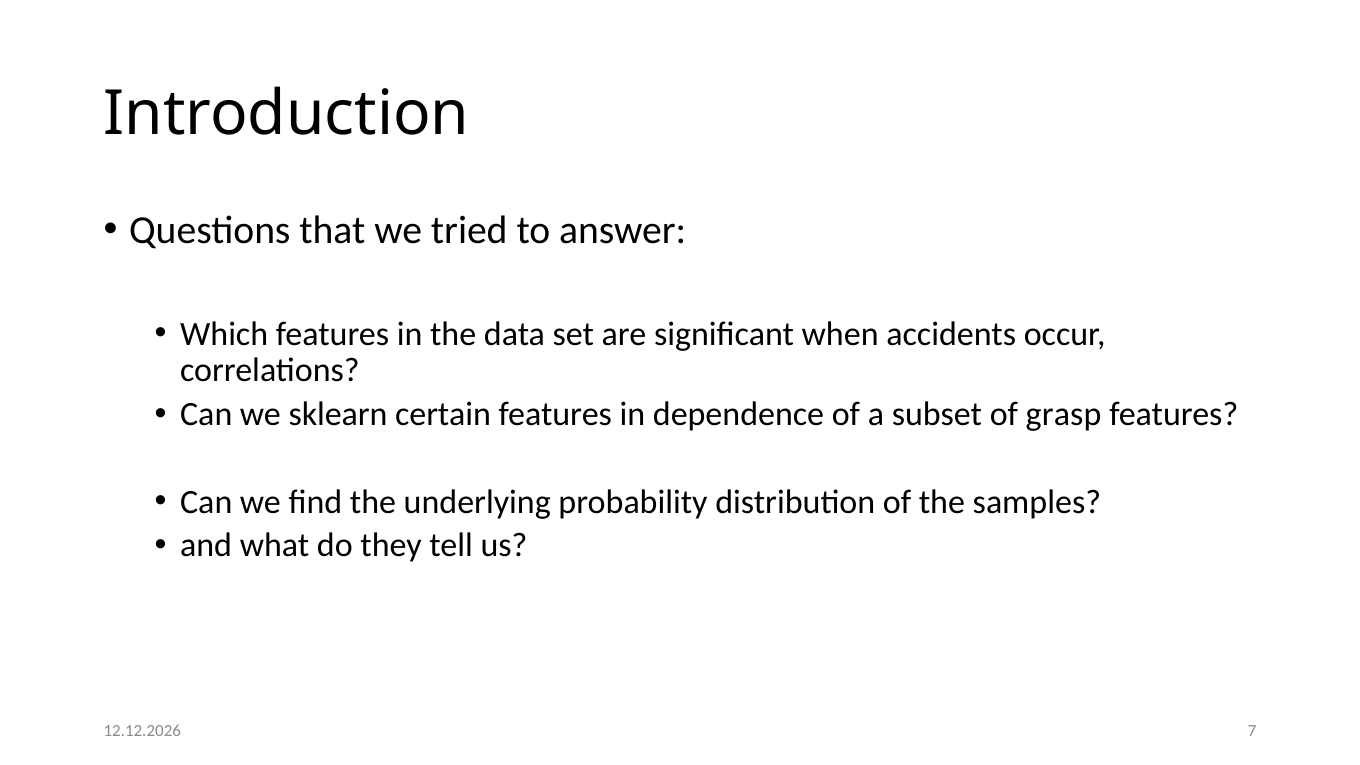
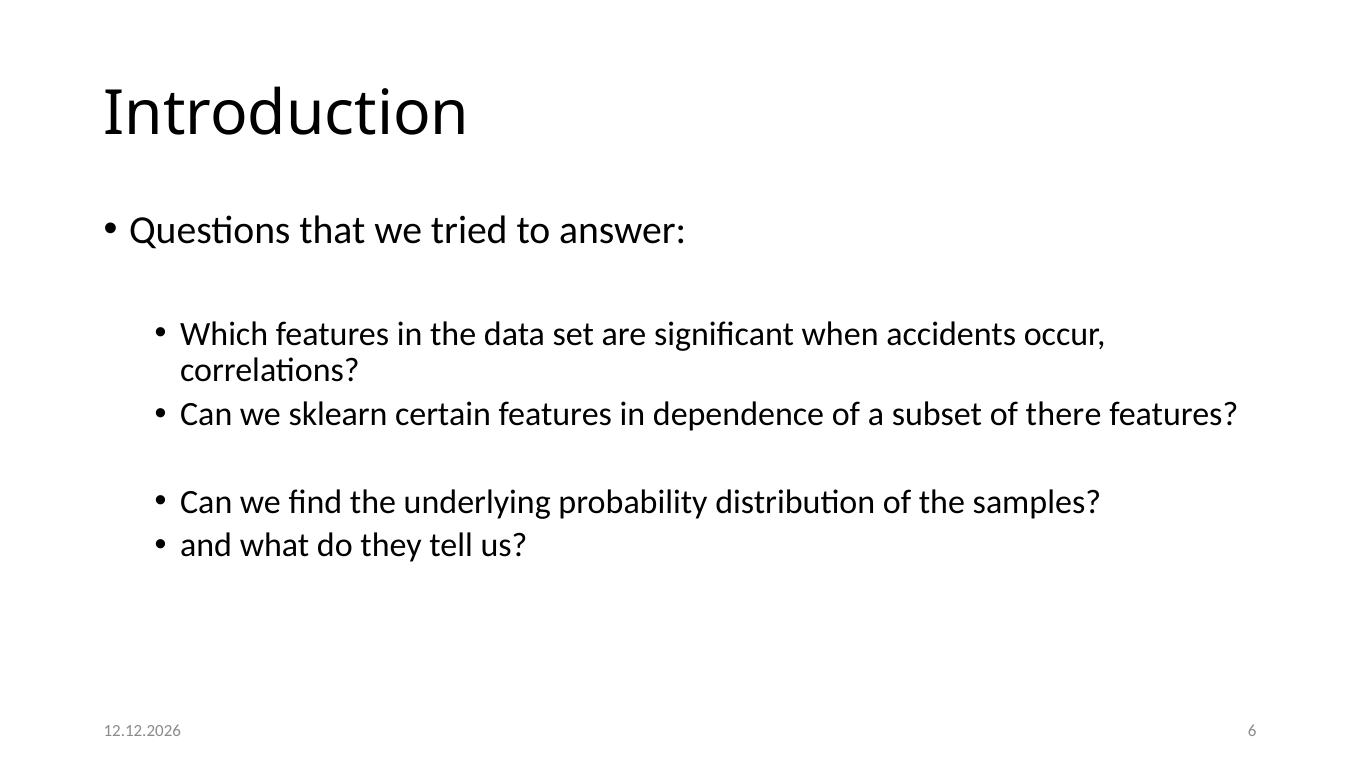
grasp: grasp -> there
7: 7 -> 6
